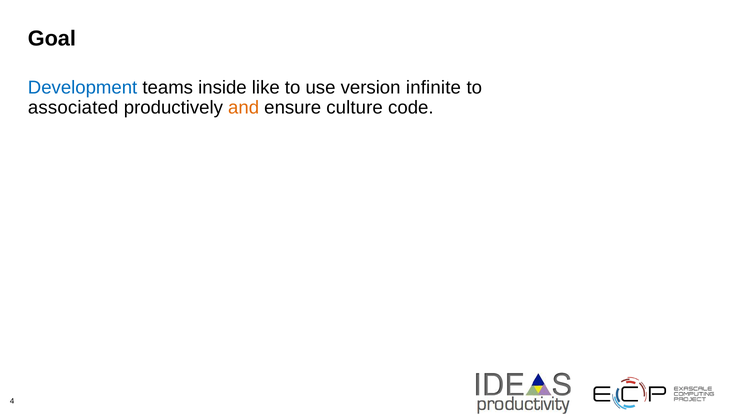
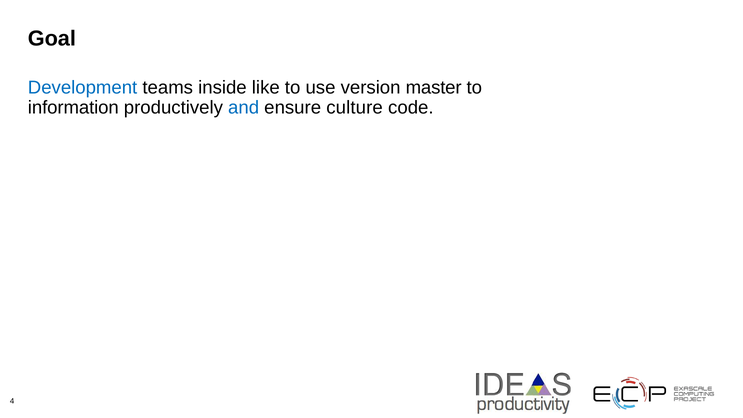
infinite: infinite -> master
associated: associated -> information
and colour: orange -> blue
